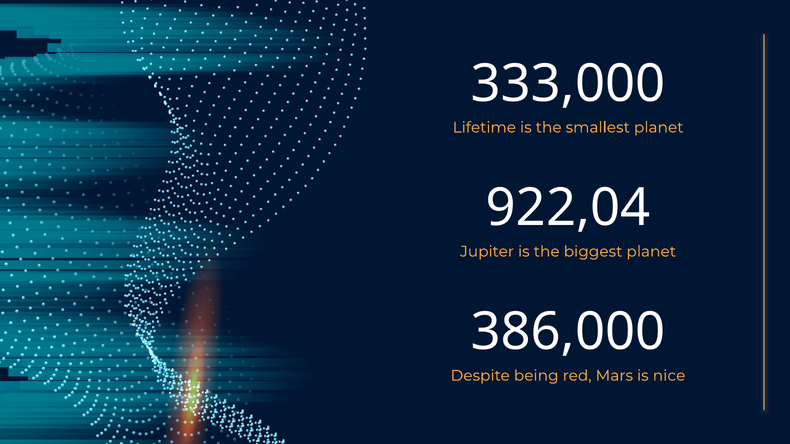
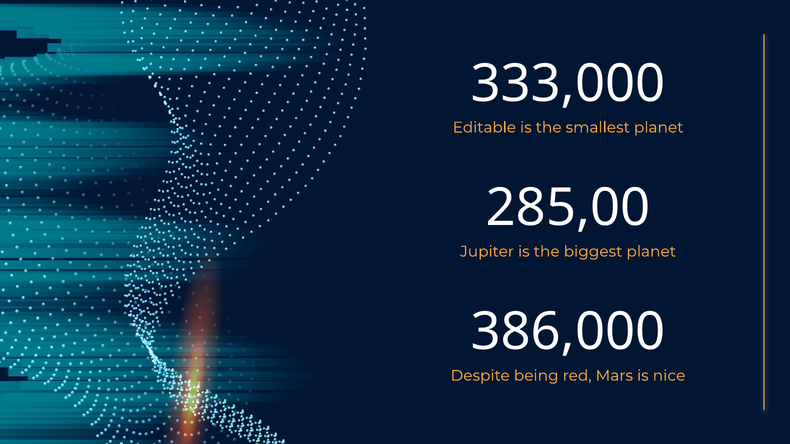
Lifetime: Lifetime -> Editable
922,04: 922,04 -> 285,00
